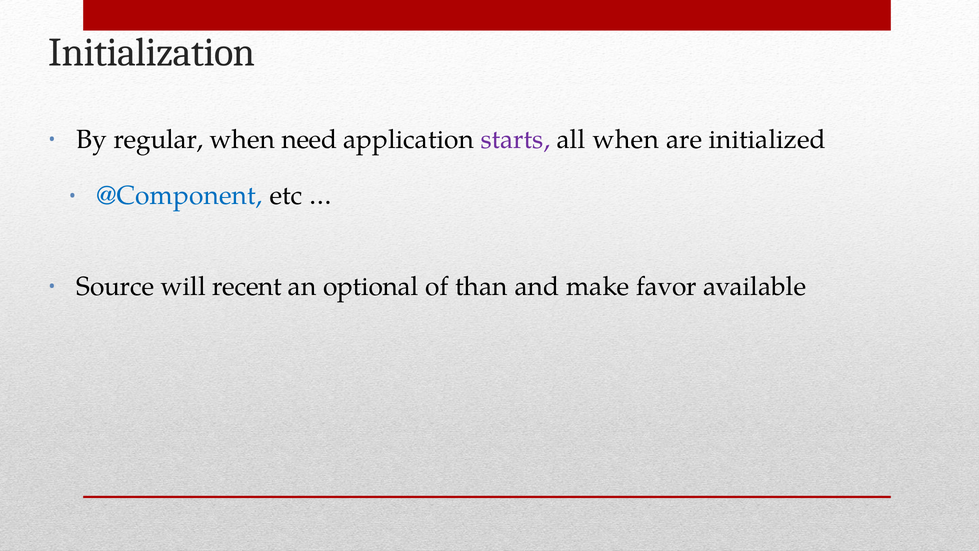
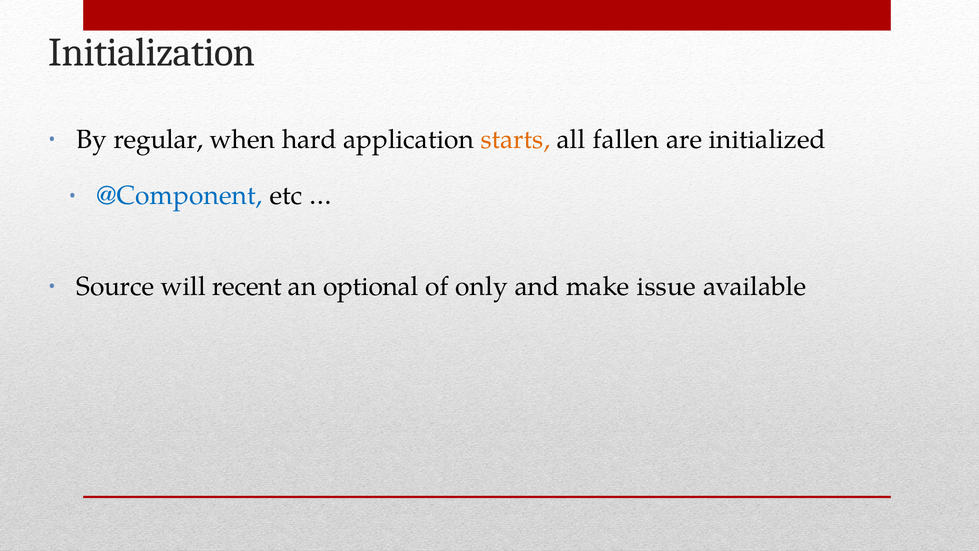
need: need -> hard
starts colour: purple -> orange
all when: when -> fallen
than: than -> only
favor: favor -> issue
